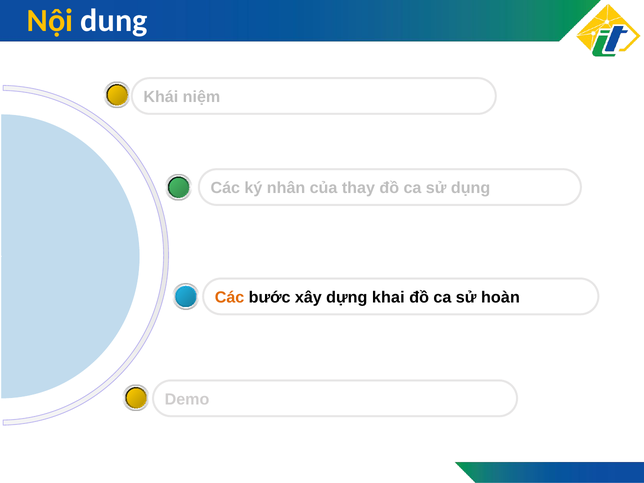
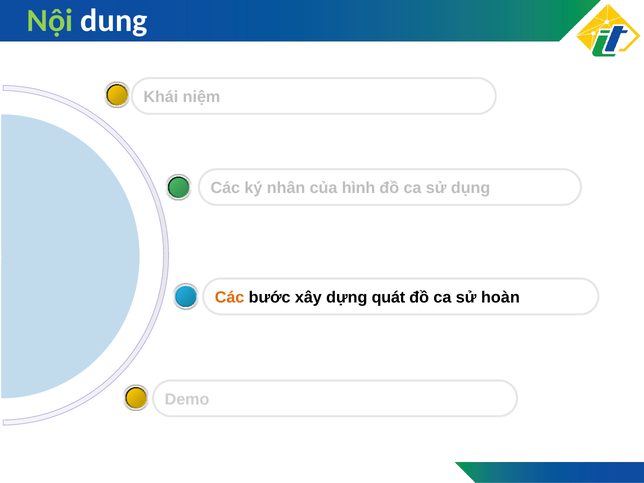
Nội colour: yellow -> light green
thay: thay -> hình
khai: khai -> quát
